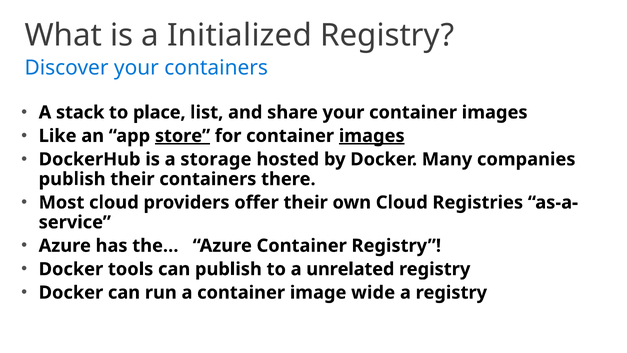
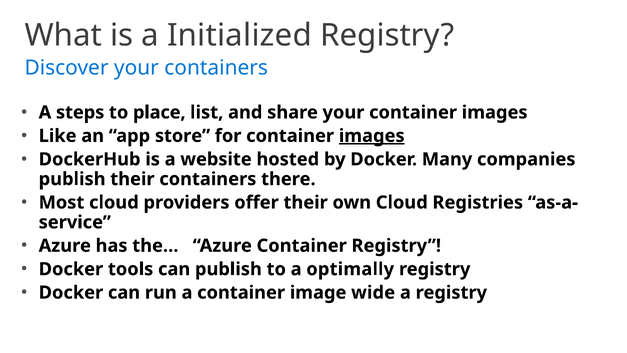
stack: stack -> steps
store underline: present -> none
storage: storage -> website
unrelated: unrelated -> optimally
